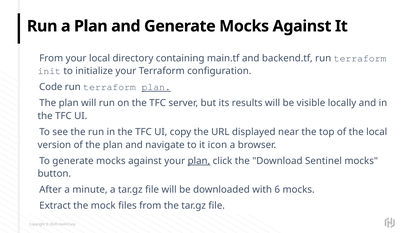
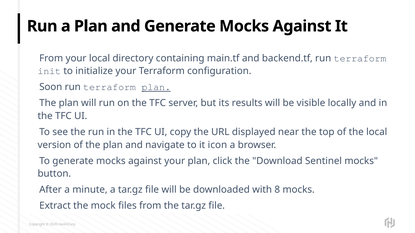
Code: Code -> Soon
plan at (199, 161) underline: present -> none
6: 6 -> 8
